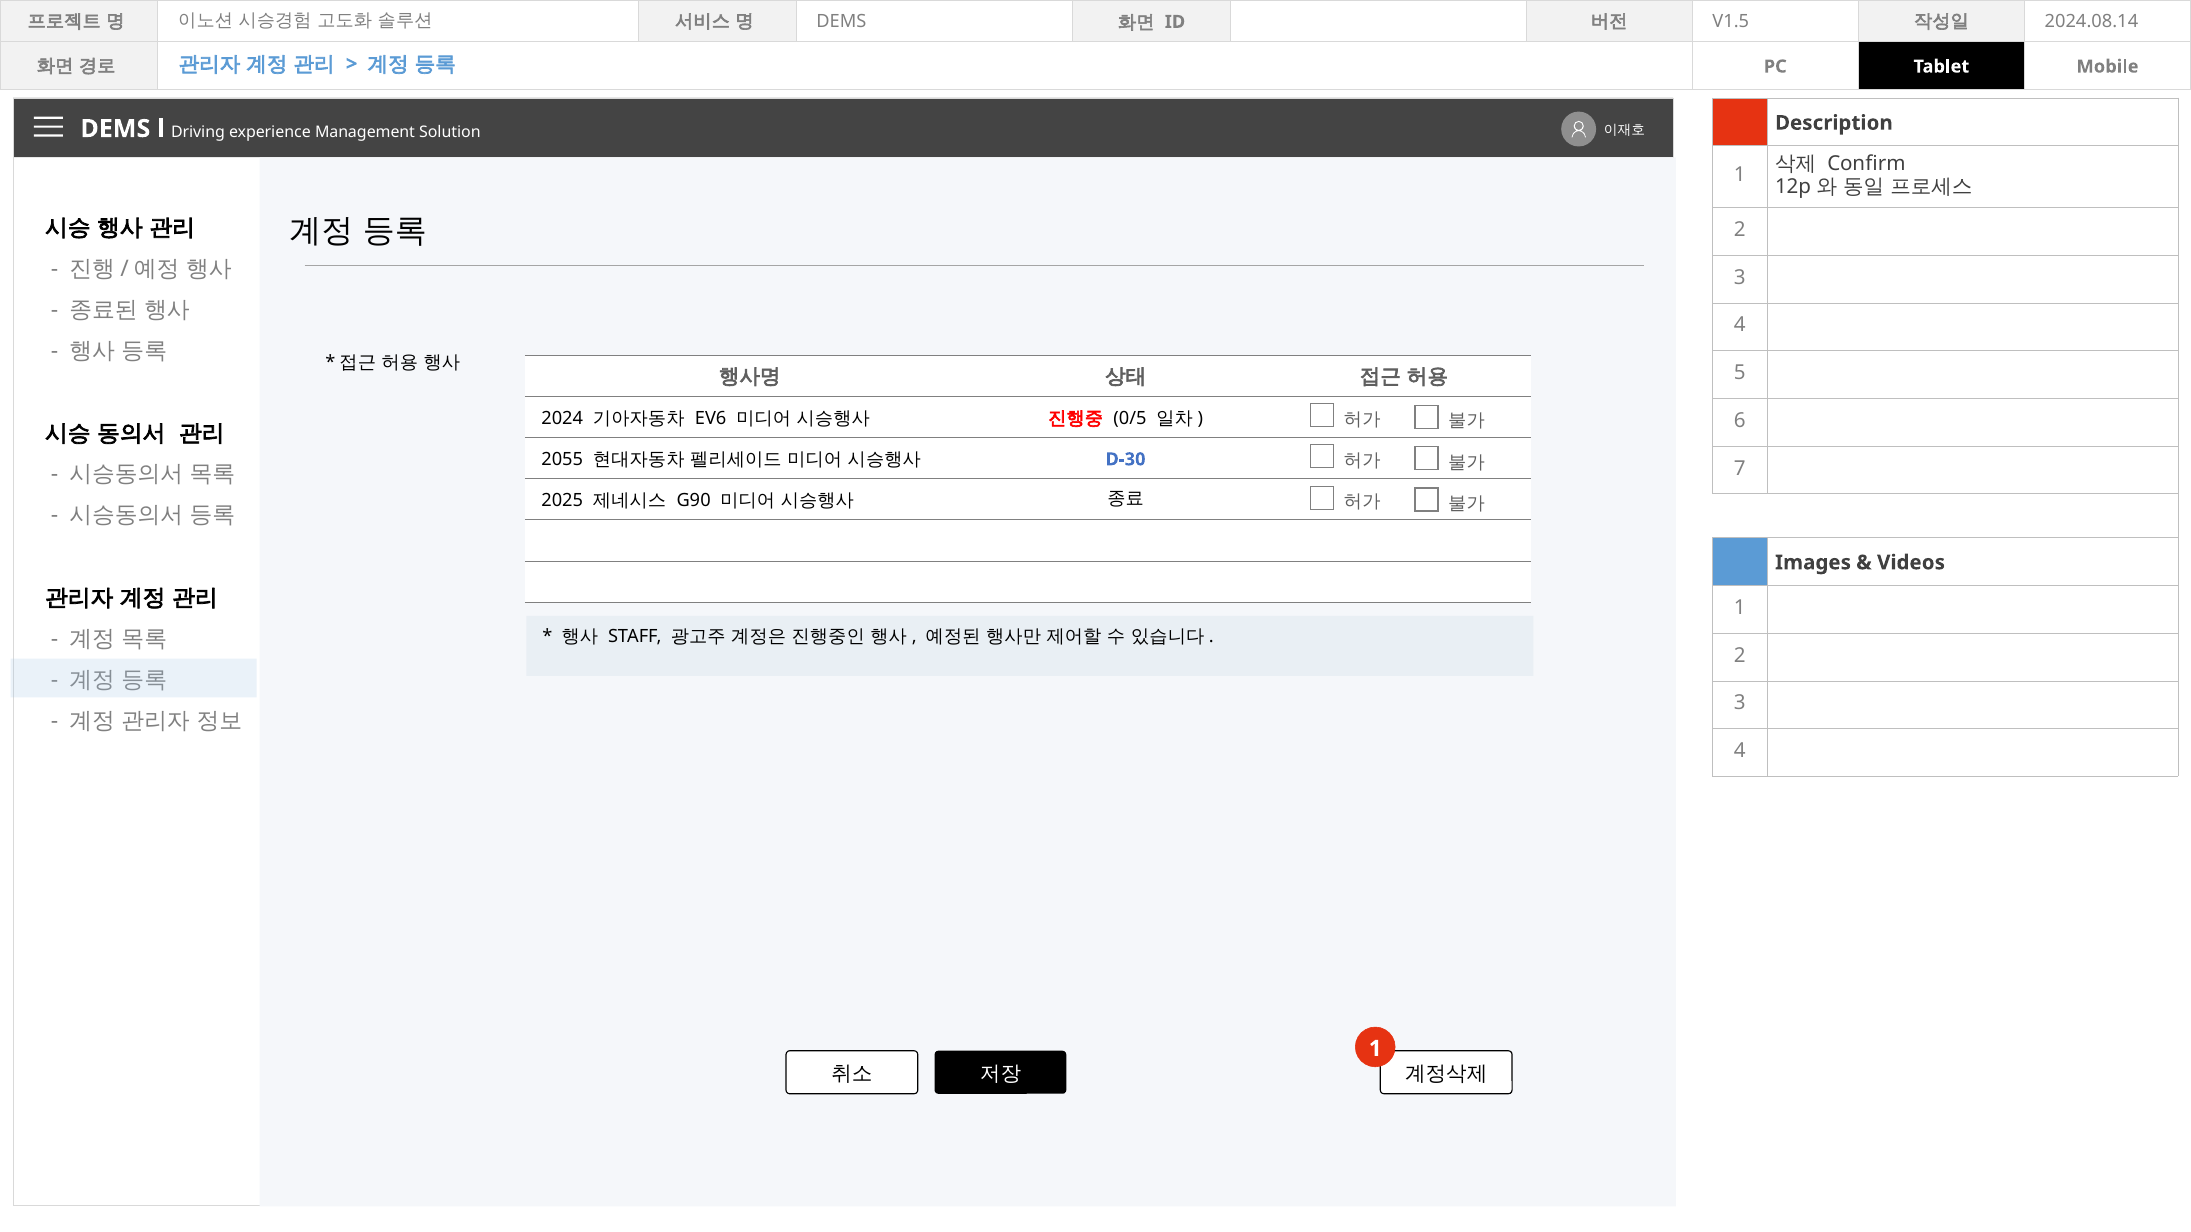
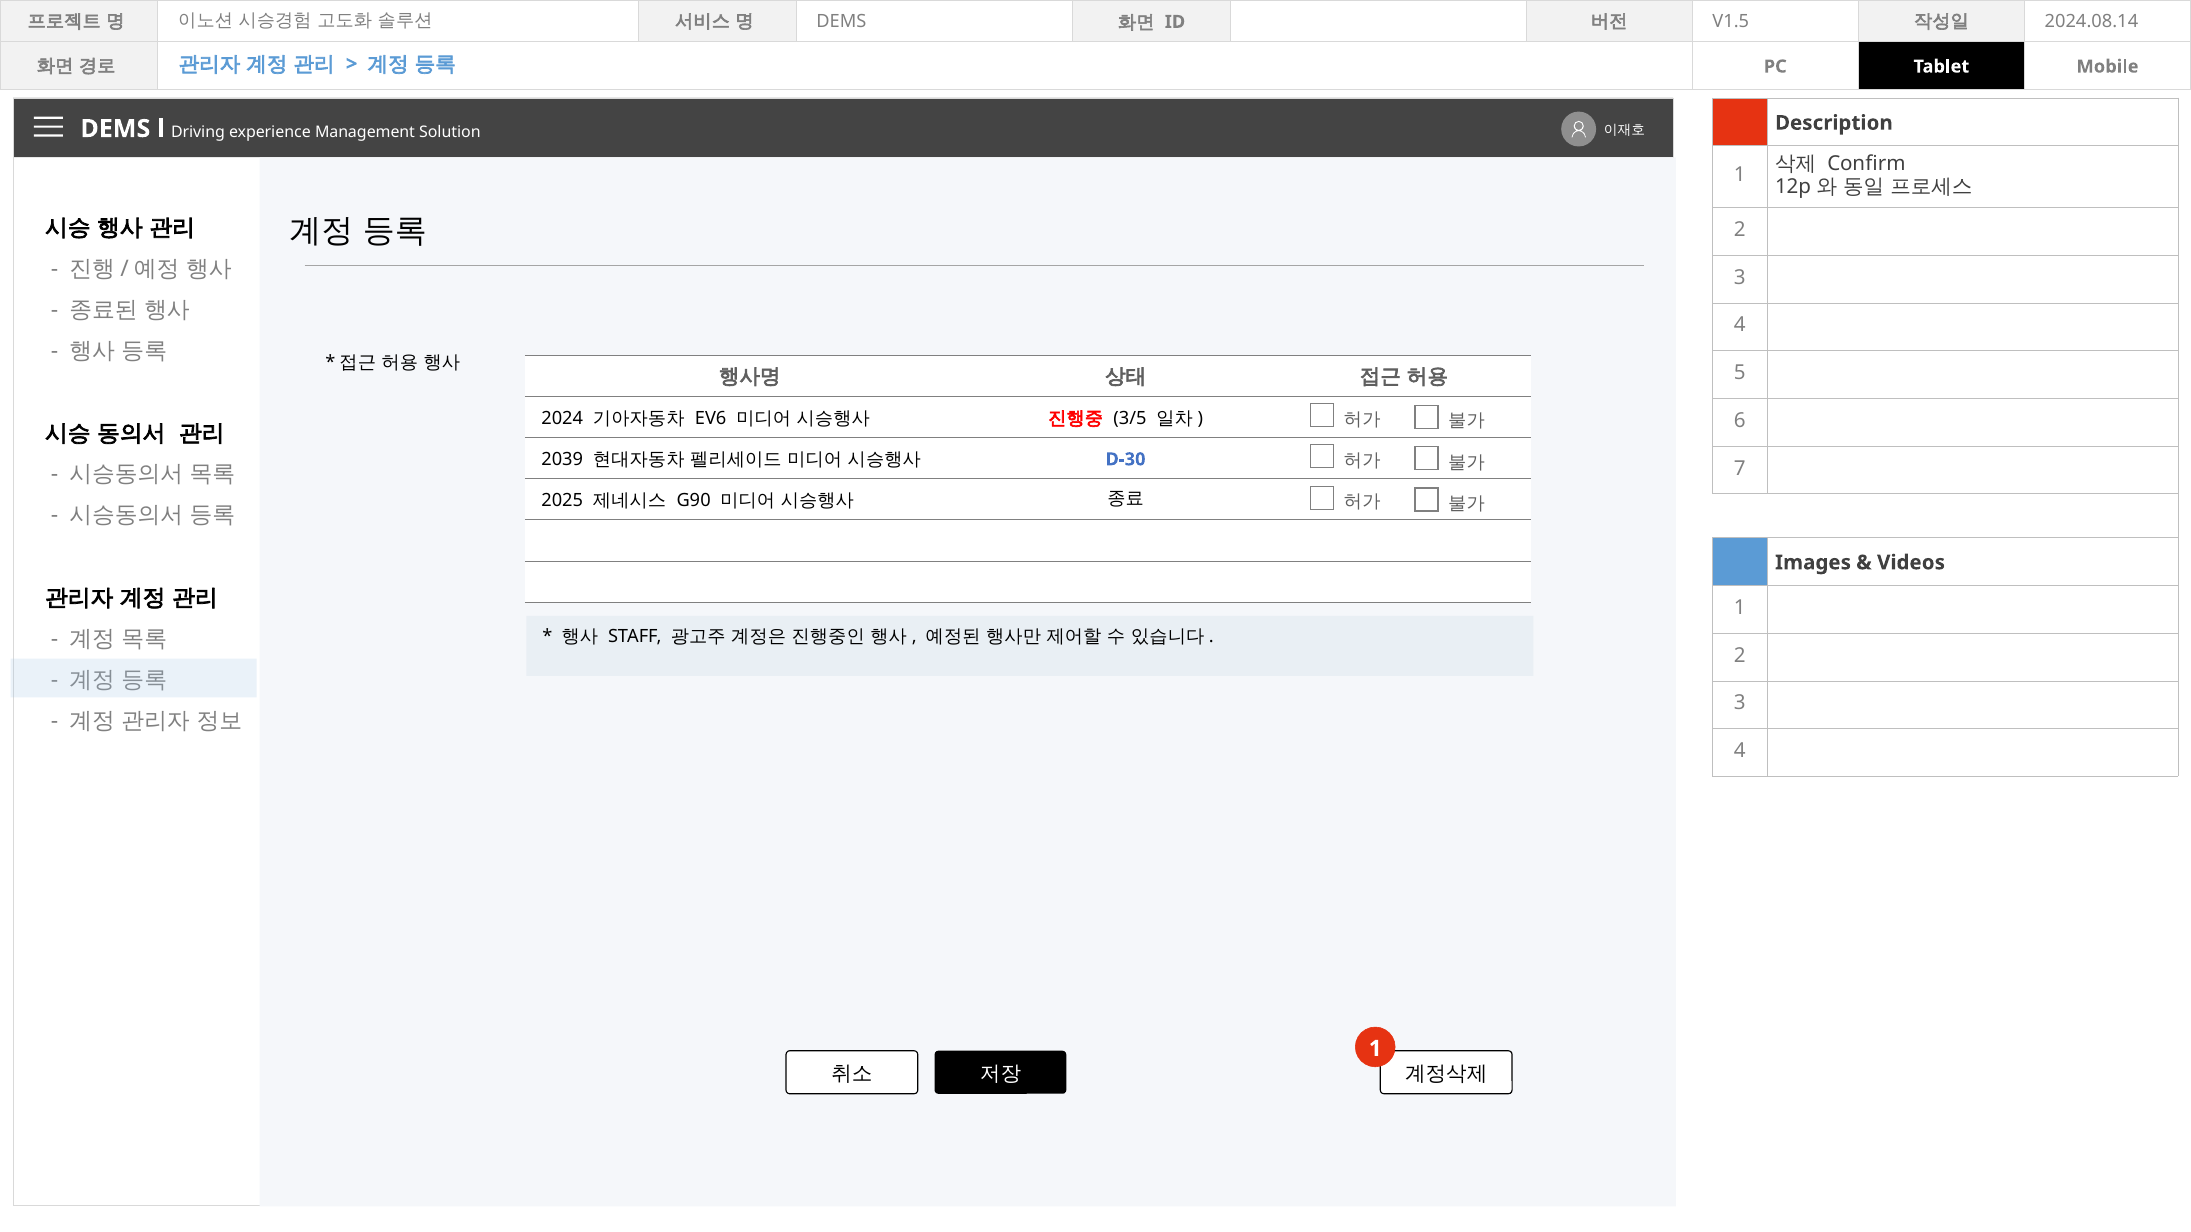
0/5: 0/5 -> 3/5
2055: 2055 -> 2039
